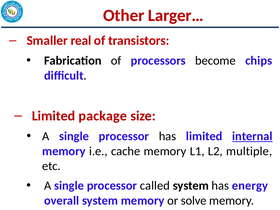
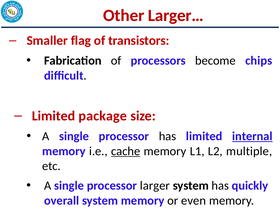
real: real -> flag
cache underline: none -> present
called: called -> larger
energy: energy -> quickly
solve: solve -> even
